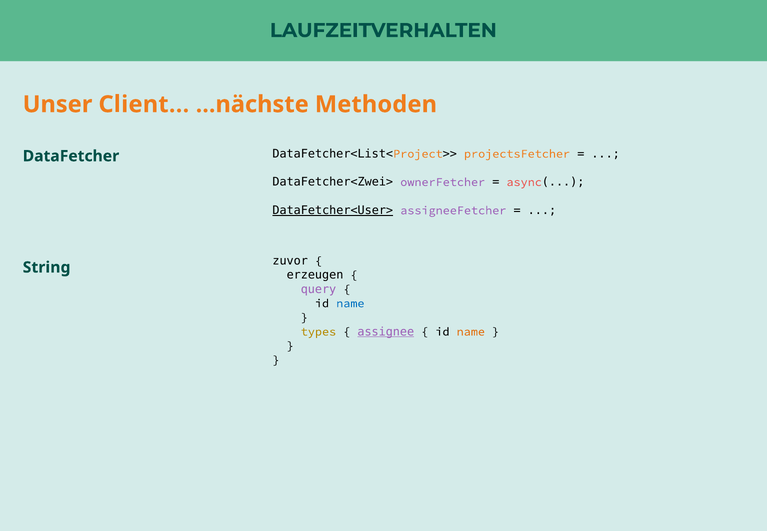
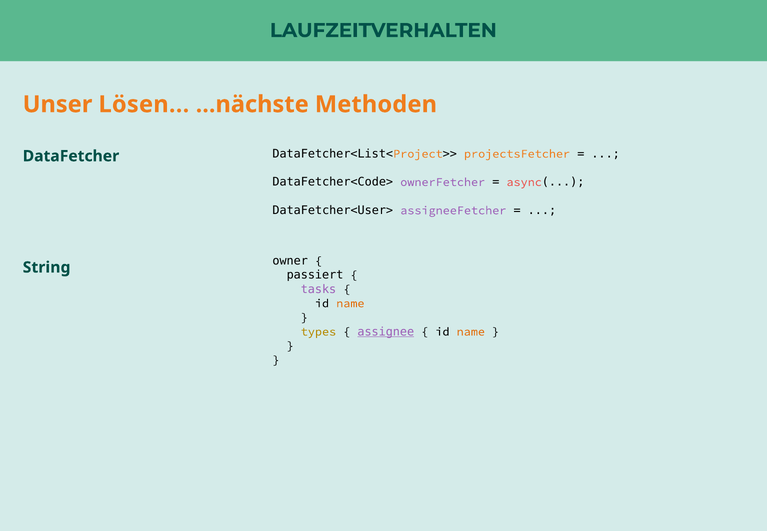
Client: Client -> Lösen
DataFetcher<Zwei>: DataFetcher<Zwei> -> DataFetcher<Code>
DataFetcher<User> underline: present -> none
zuvor: zuvor -> owner
erzeugen: erzeugen -> passiert
query: query -> tasks
name at (350, 303) colour: blue -> orange
